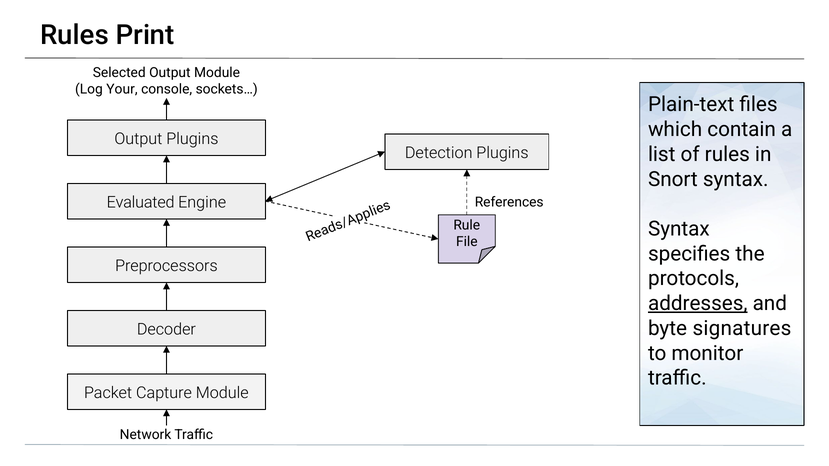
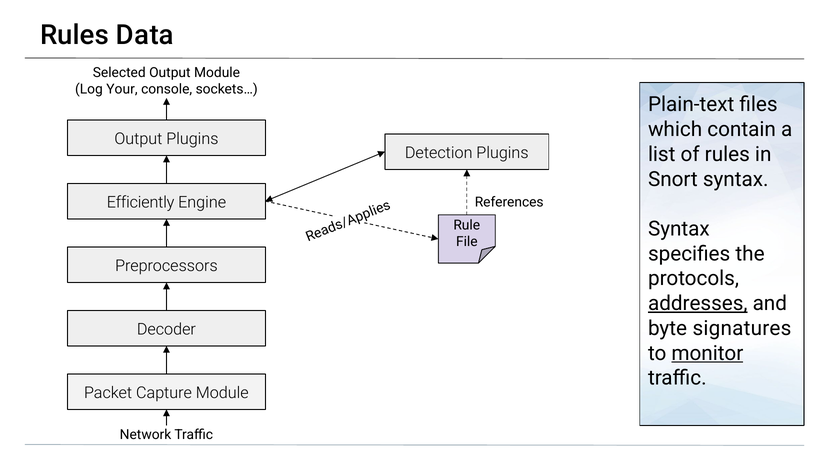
Print: Print -> Data
Evaluated: Evaluated -> Efficiently
monitor underline: none -> present
